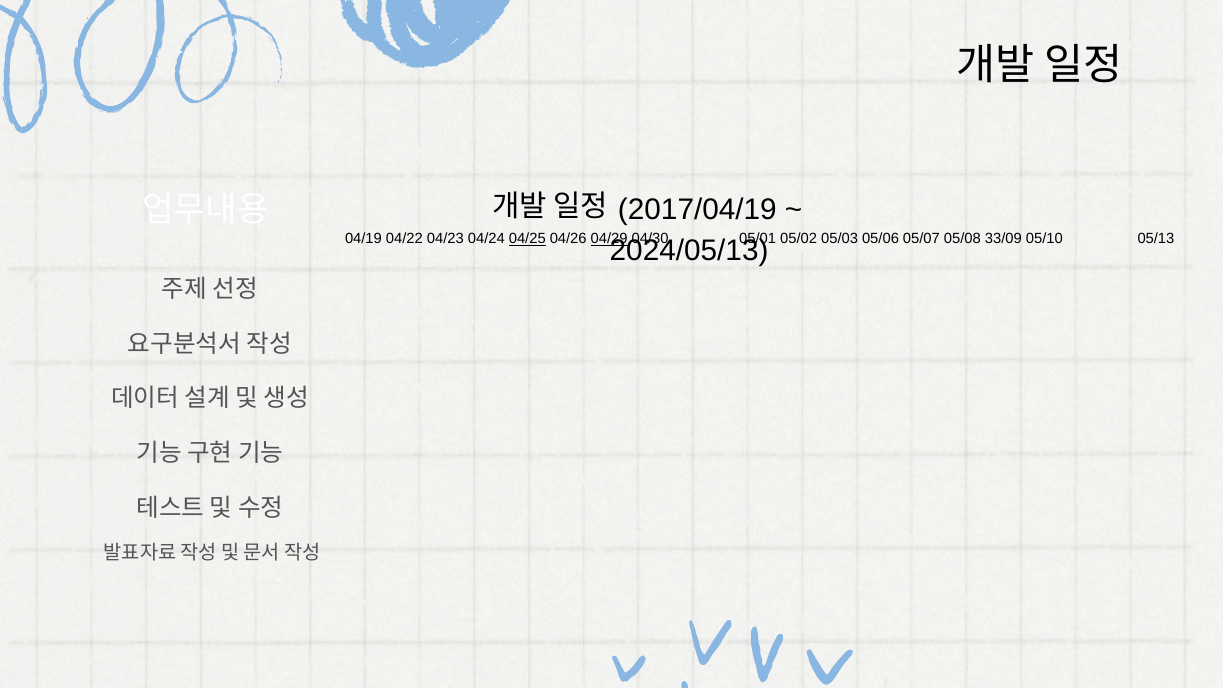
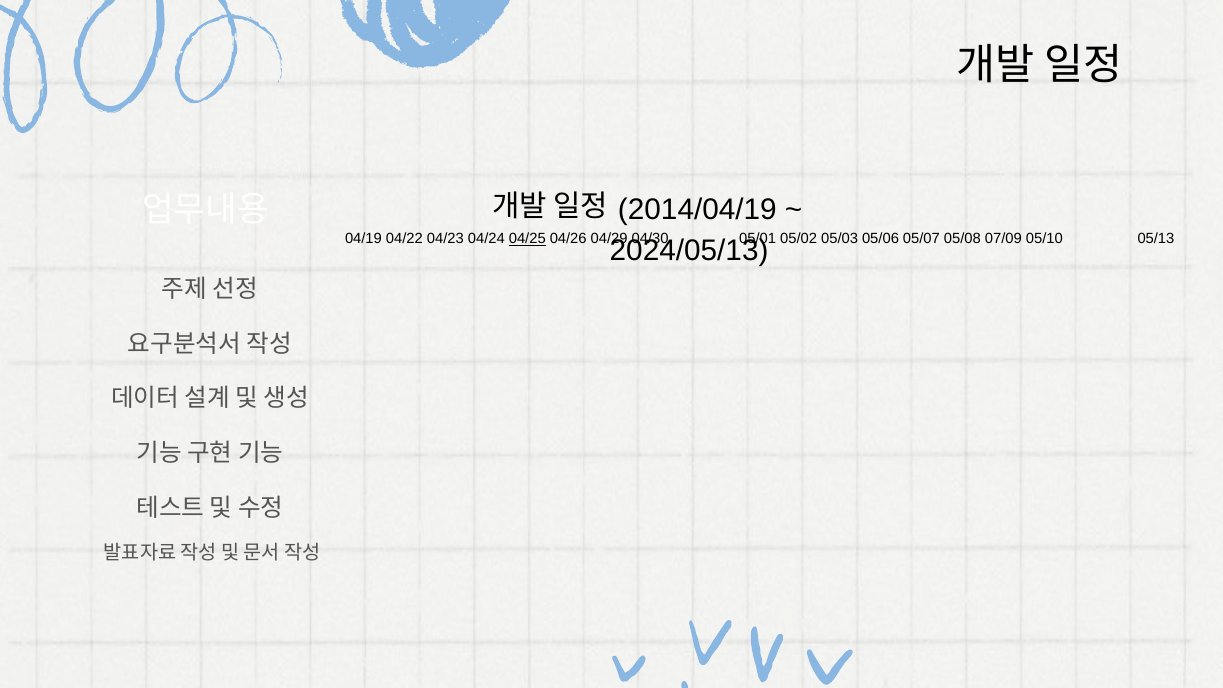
2017/04/19: 2017/04/19 -> 2014/04/19
04/29 underline: present -> none
33/09: 33/09 -> 07/09
